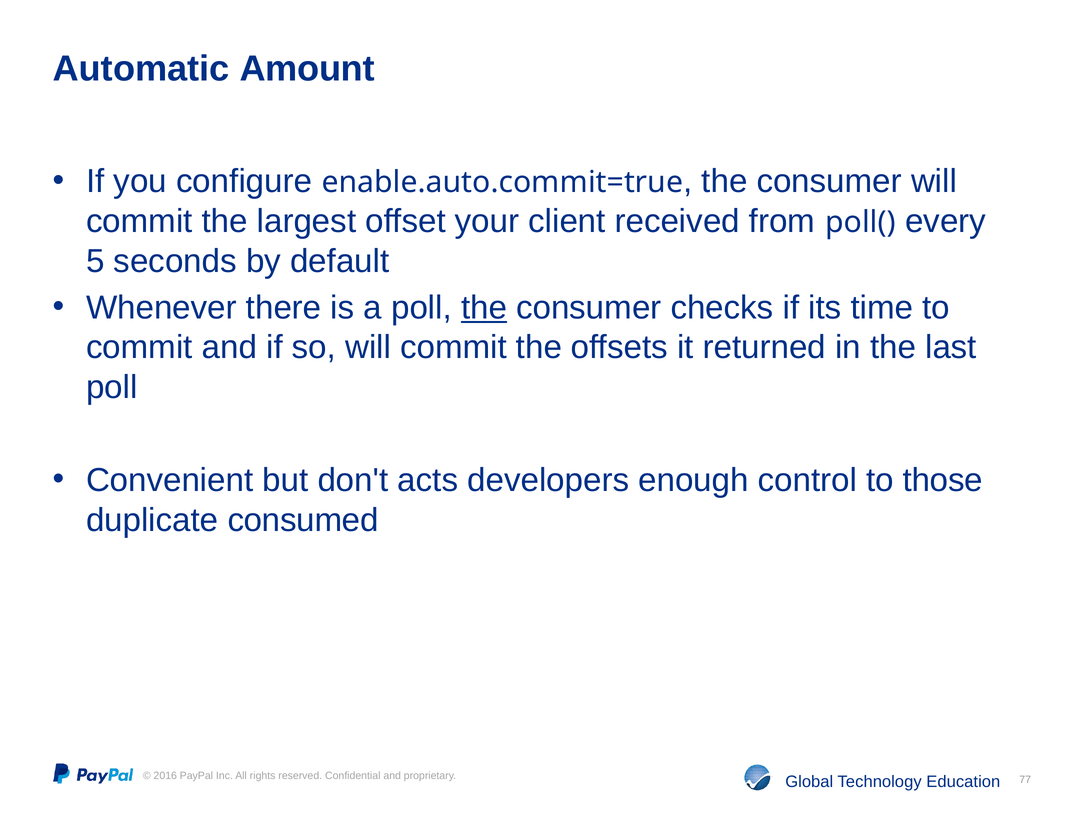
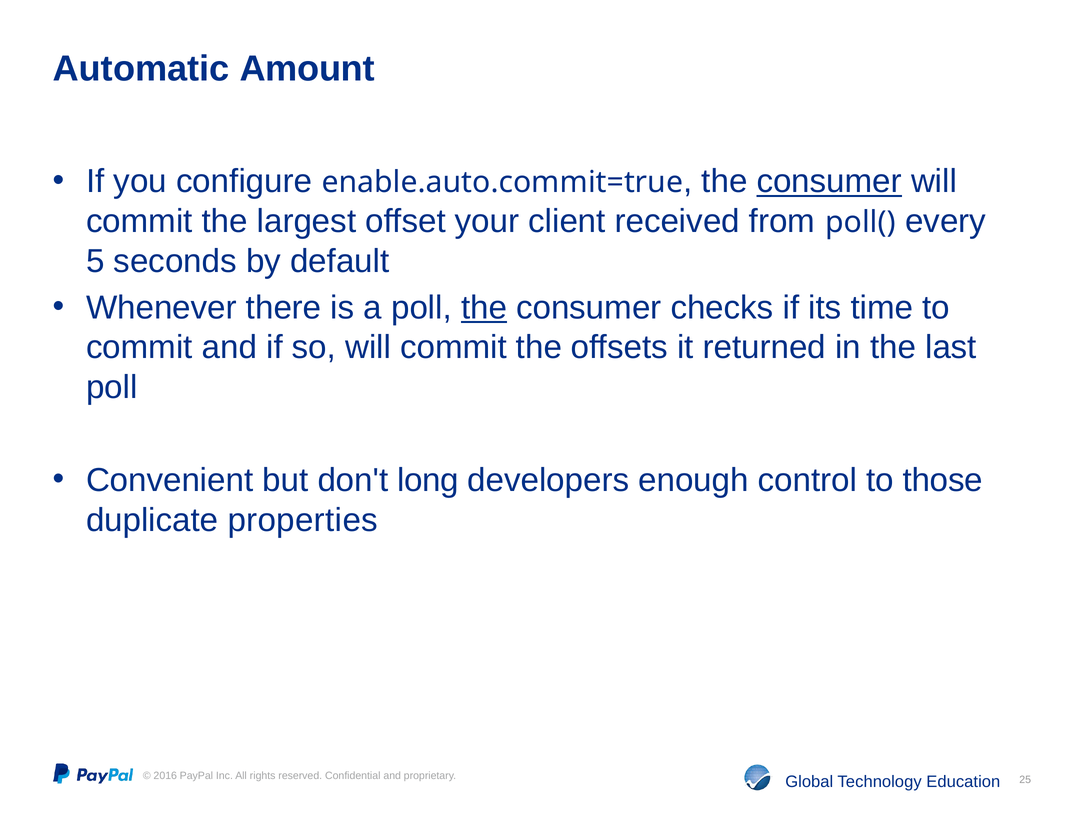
consumer at (829, 181) underline: none -> present
acts: acts -> long
consumed: consumed -> properties
77: 77 -> 25
